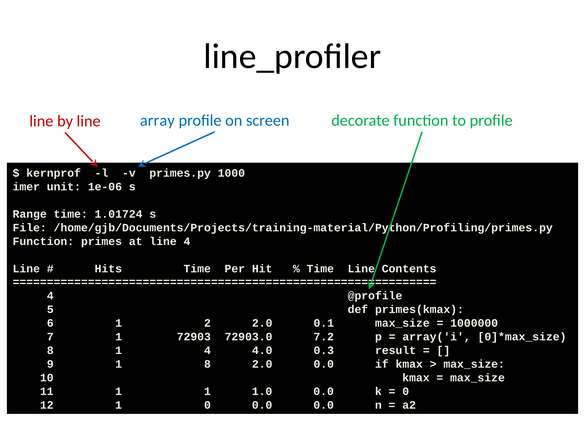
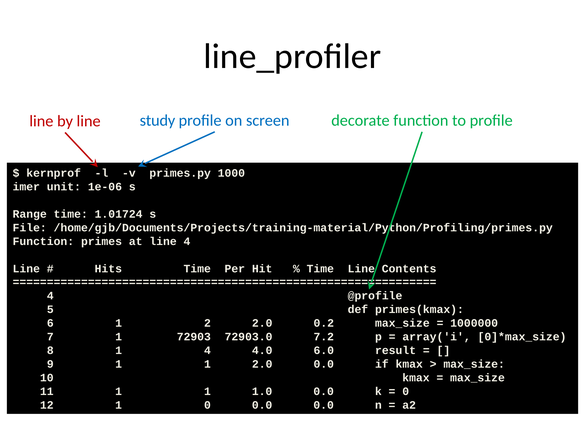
array: array -> study
0.1: 0.1 -> 0.2
0.3: 0.3 -> 6.0
9 1 8: 8 -> 1
